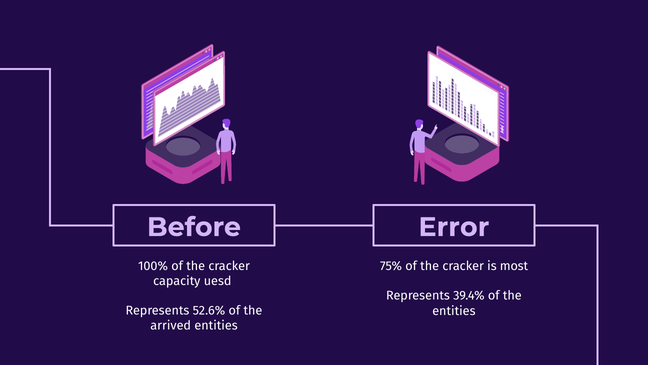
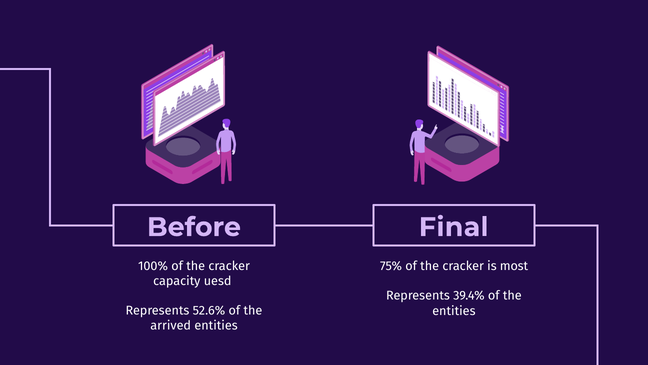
Error: Error -> Final
